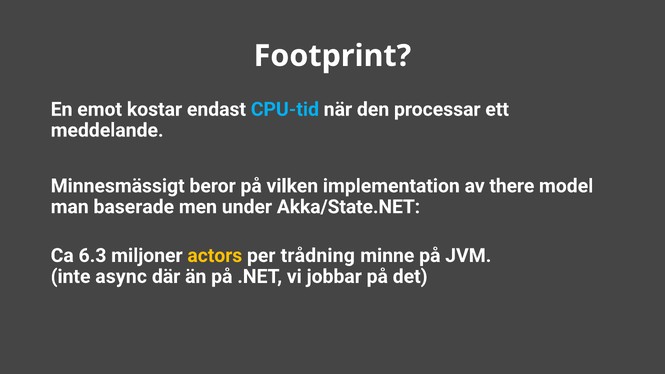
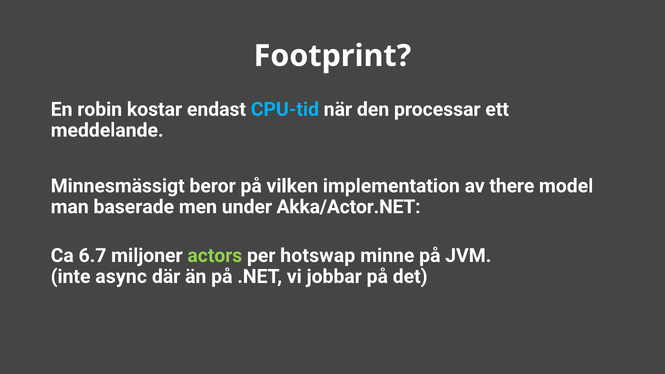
emot: emot -> robin
Akka/State.NET: Akka/State.NET -> Akka/Actor.NET
6.3: 6.3 -> 6.7
actors colour: yellow -> light green
trådning: trådning -> hotswap
